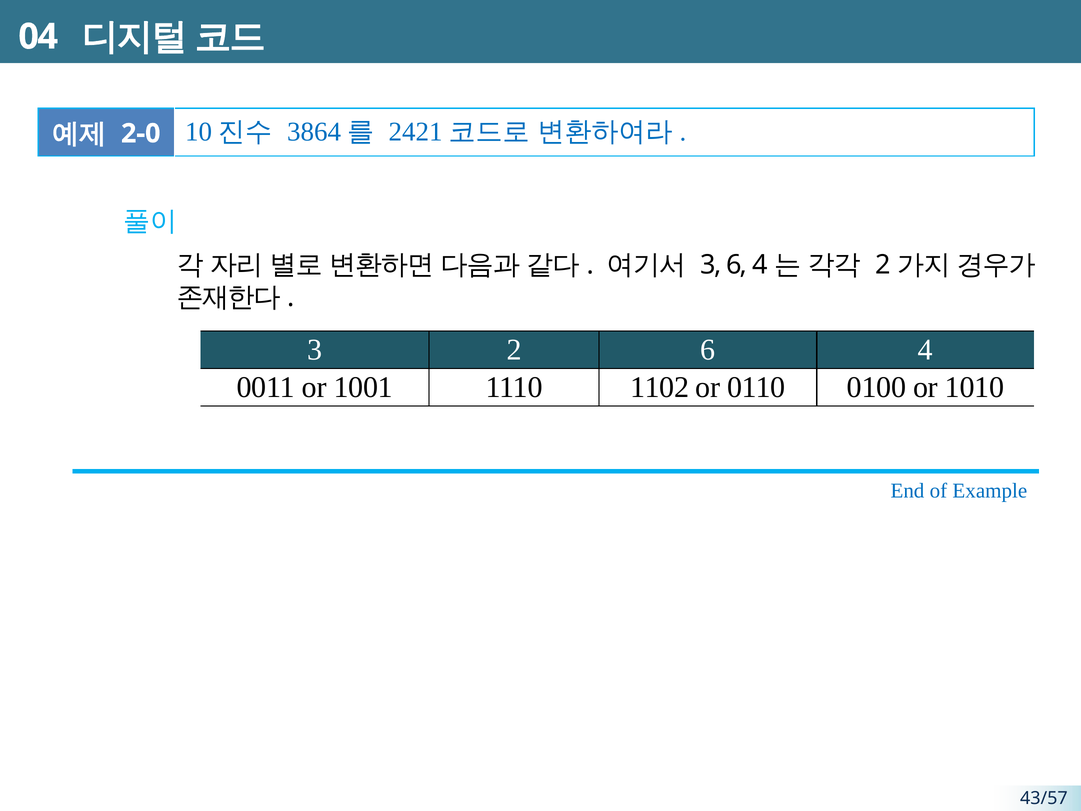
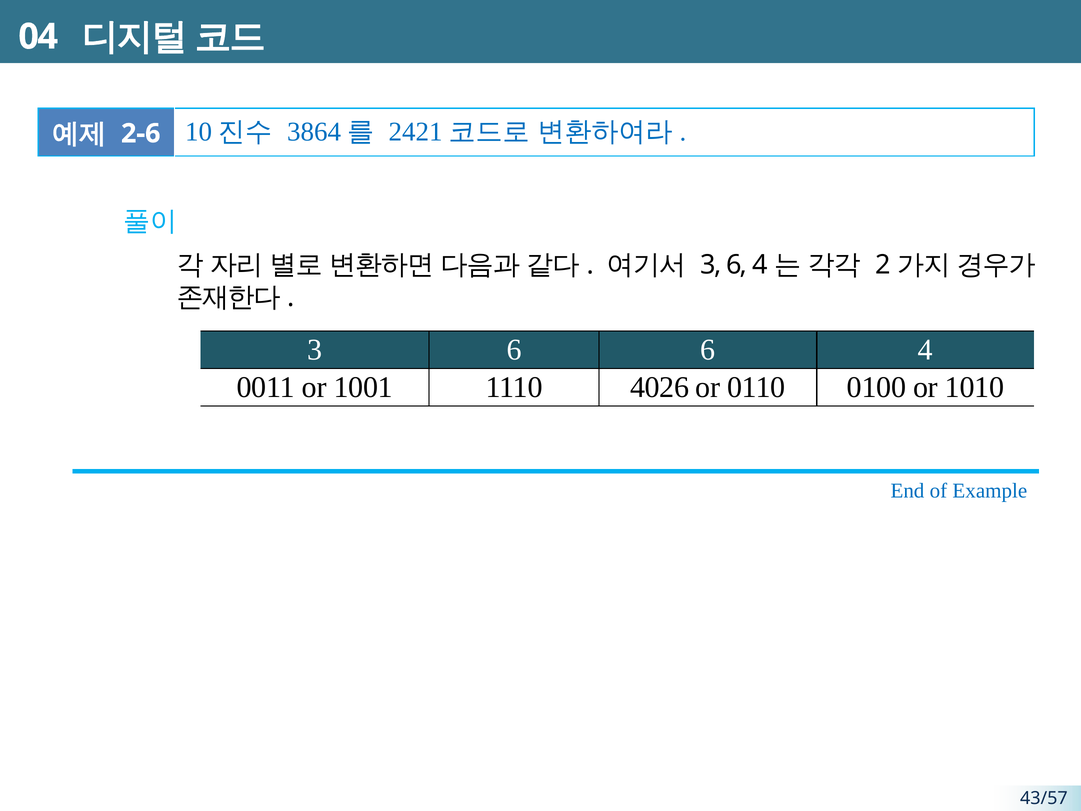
2-0: 2-0 -> 2-6
2 at (514, 350): 2 -> 6
1102: 1102 -> 4026
